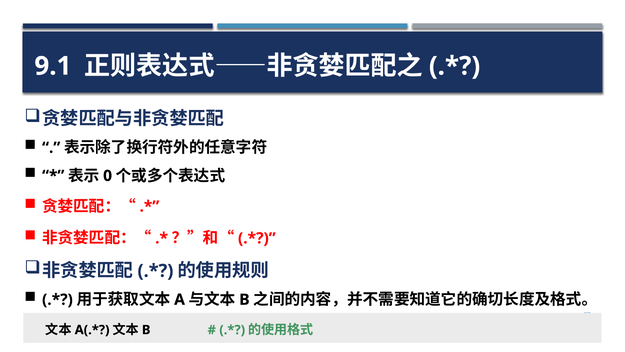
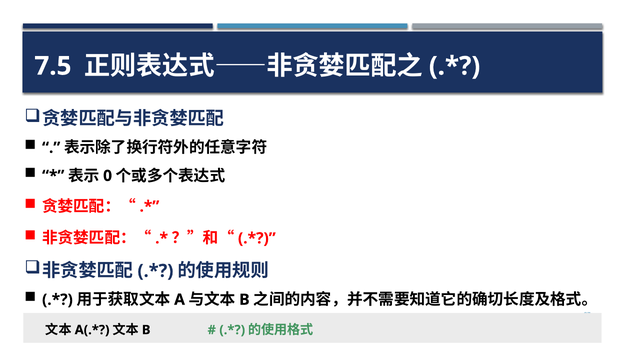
9.1: 9.1 -> 7.5
